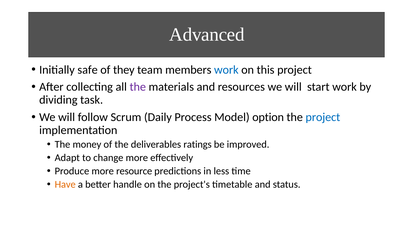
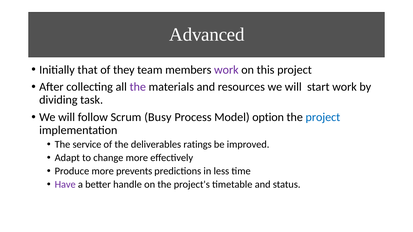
safe: safe -> that
work at (226, 70) colour: blue -> purple
Daily: Daily -> Busy
money: money -> service
resource: resource -> prevents
Have colour: orange -> purple
